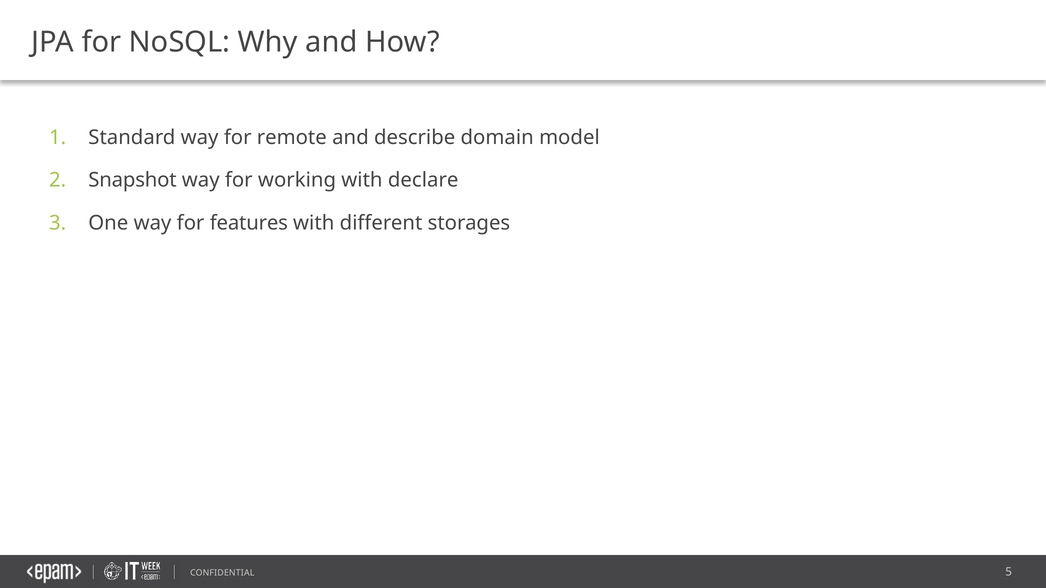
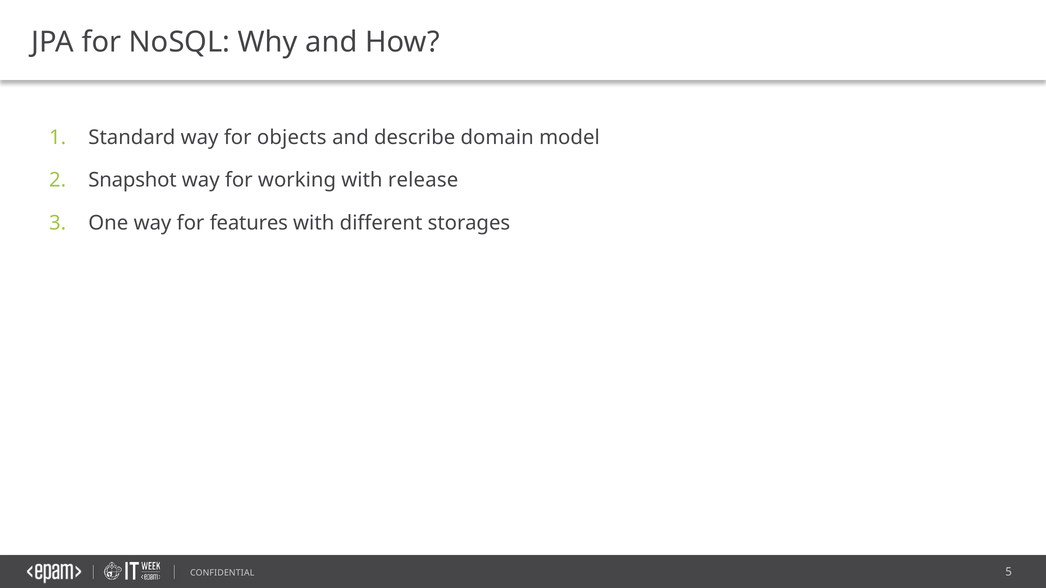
remote: remote -> objects
declare: declare -> release
